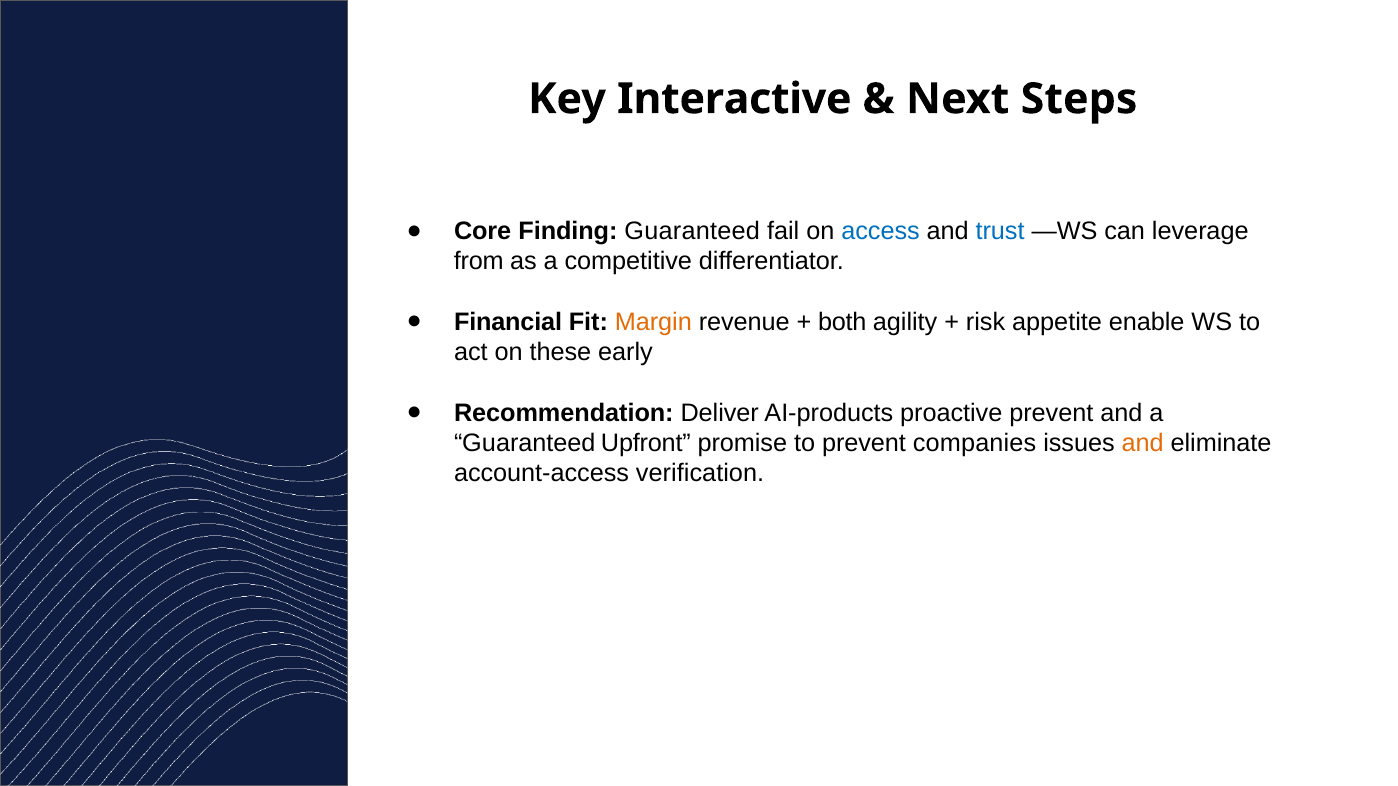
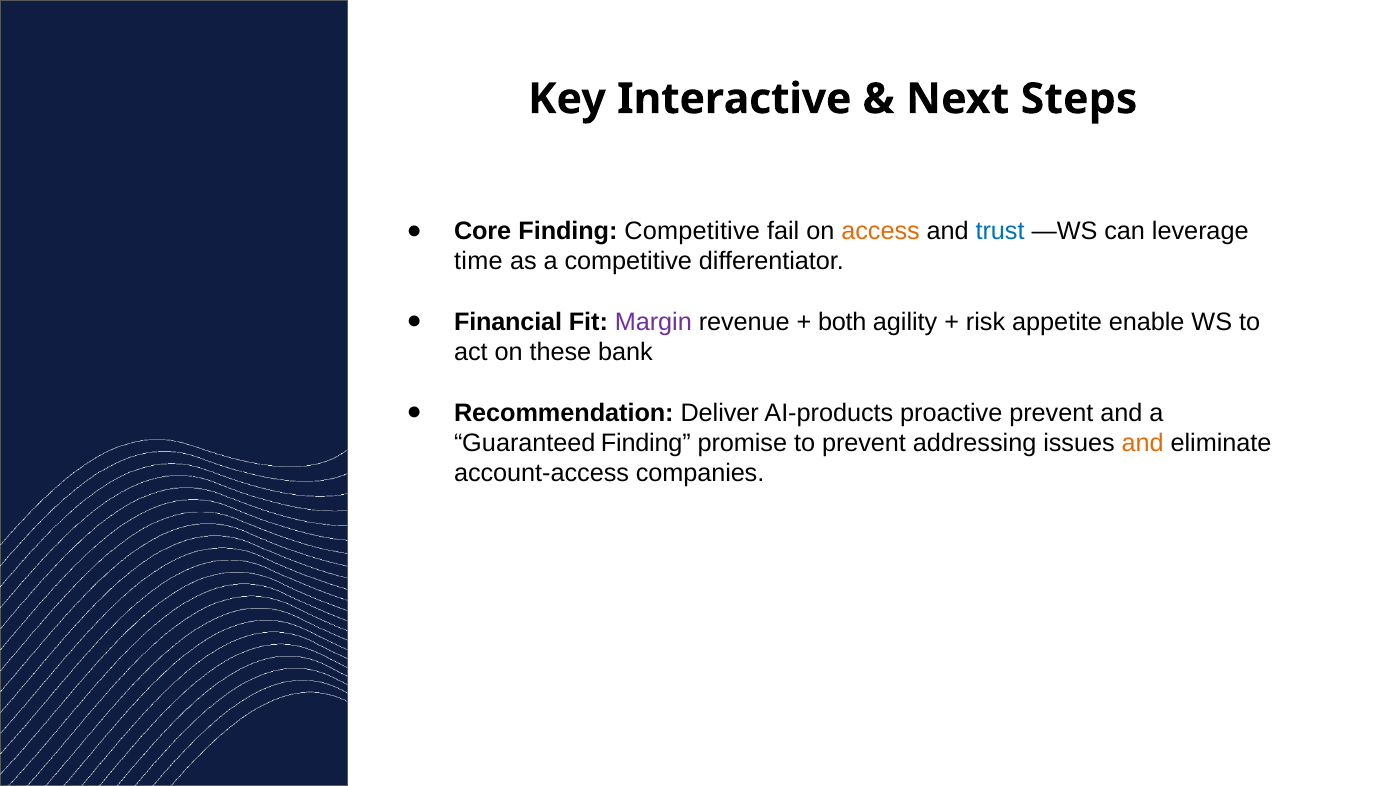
Finding Guaranteed: Guaranteed -> Competitive
access colour: blue -> orange
from: from -> time
Margin colour: orange -> purple
early: early -> bank
Guaranteed Upfront: Upfront -> Finding
companies: companies -> addressing
verification: verification -> companies
